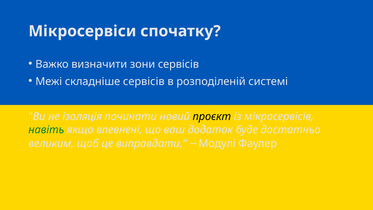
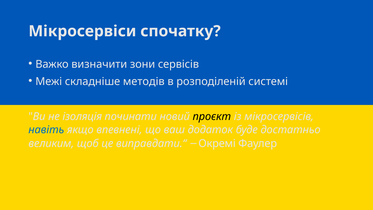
складніше сервісів: сервісів -> методів
навіть colour: green -> blue
Модулі: Модулі -> Окремі
